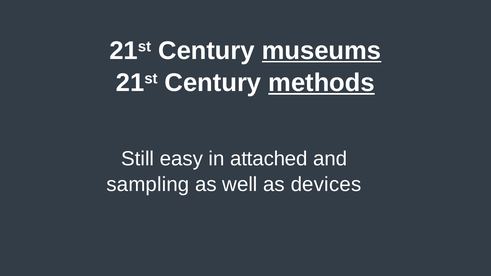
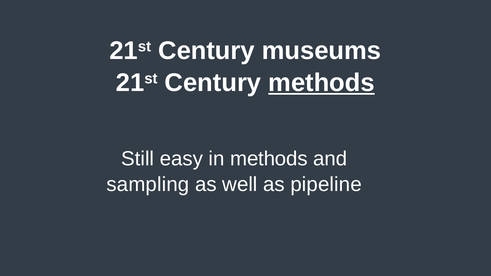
museums underline: present -> none
in attached: attached -> methods
devices: devices -> pipeline
